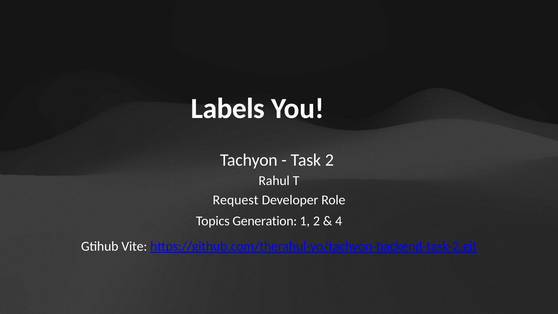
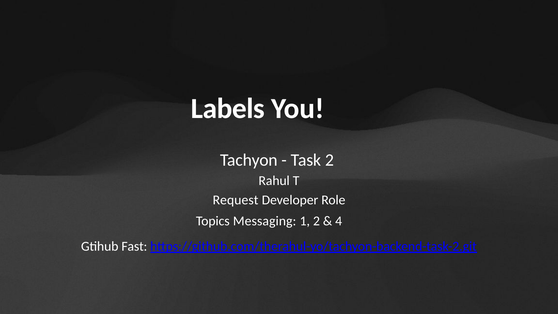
Generation: Generation -> Messaging
Vite: Vite -> Fast
